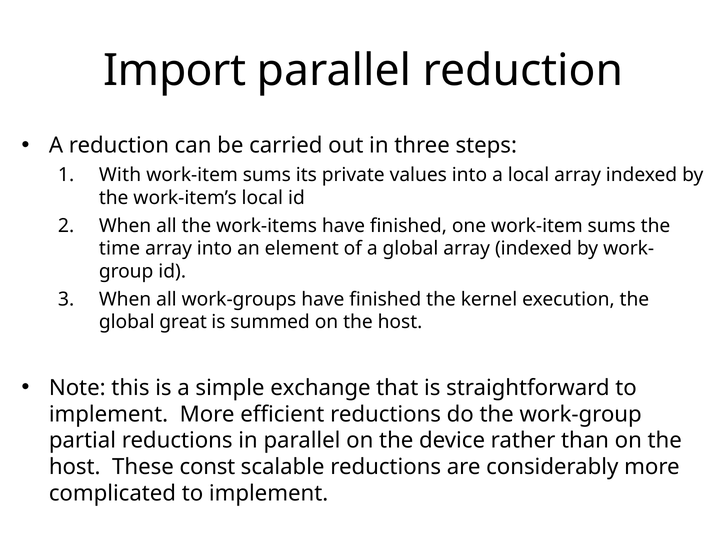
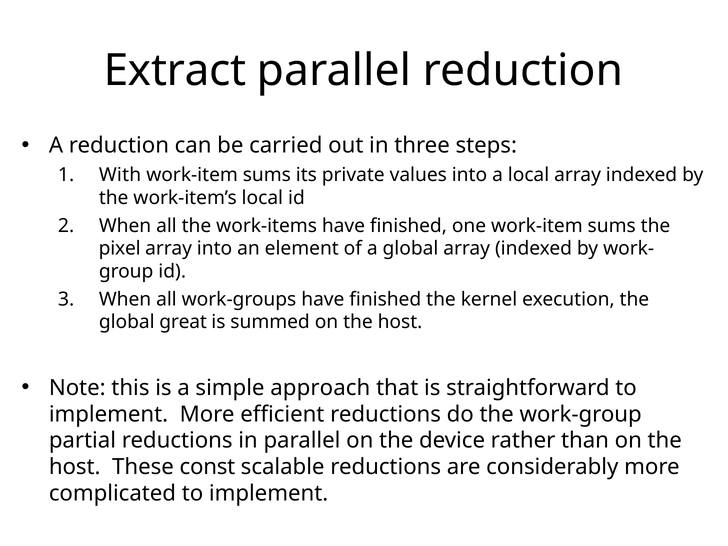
Import: Import -> Extract
time: time -> pixel
exchange: exchange -> approach
